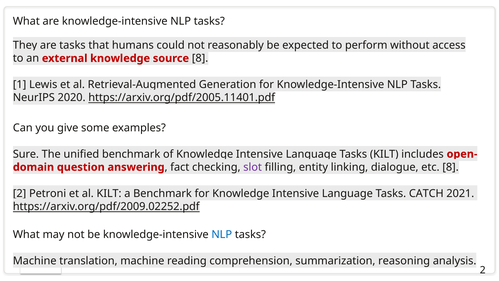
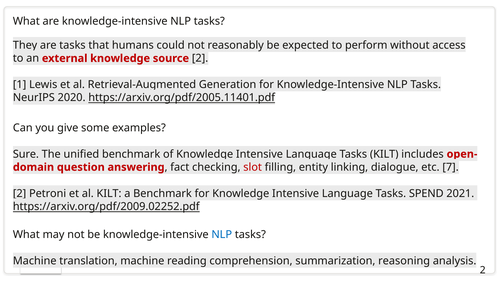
8 at (200, 58): 8 -> 2
slot colour: purple -> red
etc 8: 8 -> 7
CATCH: CATCH -> SPEND
